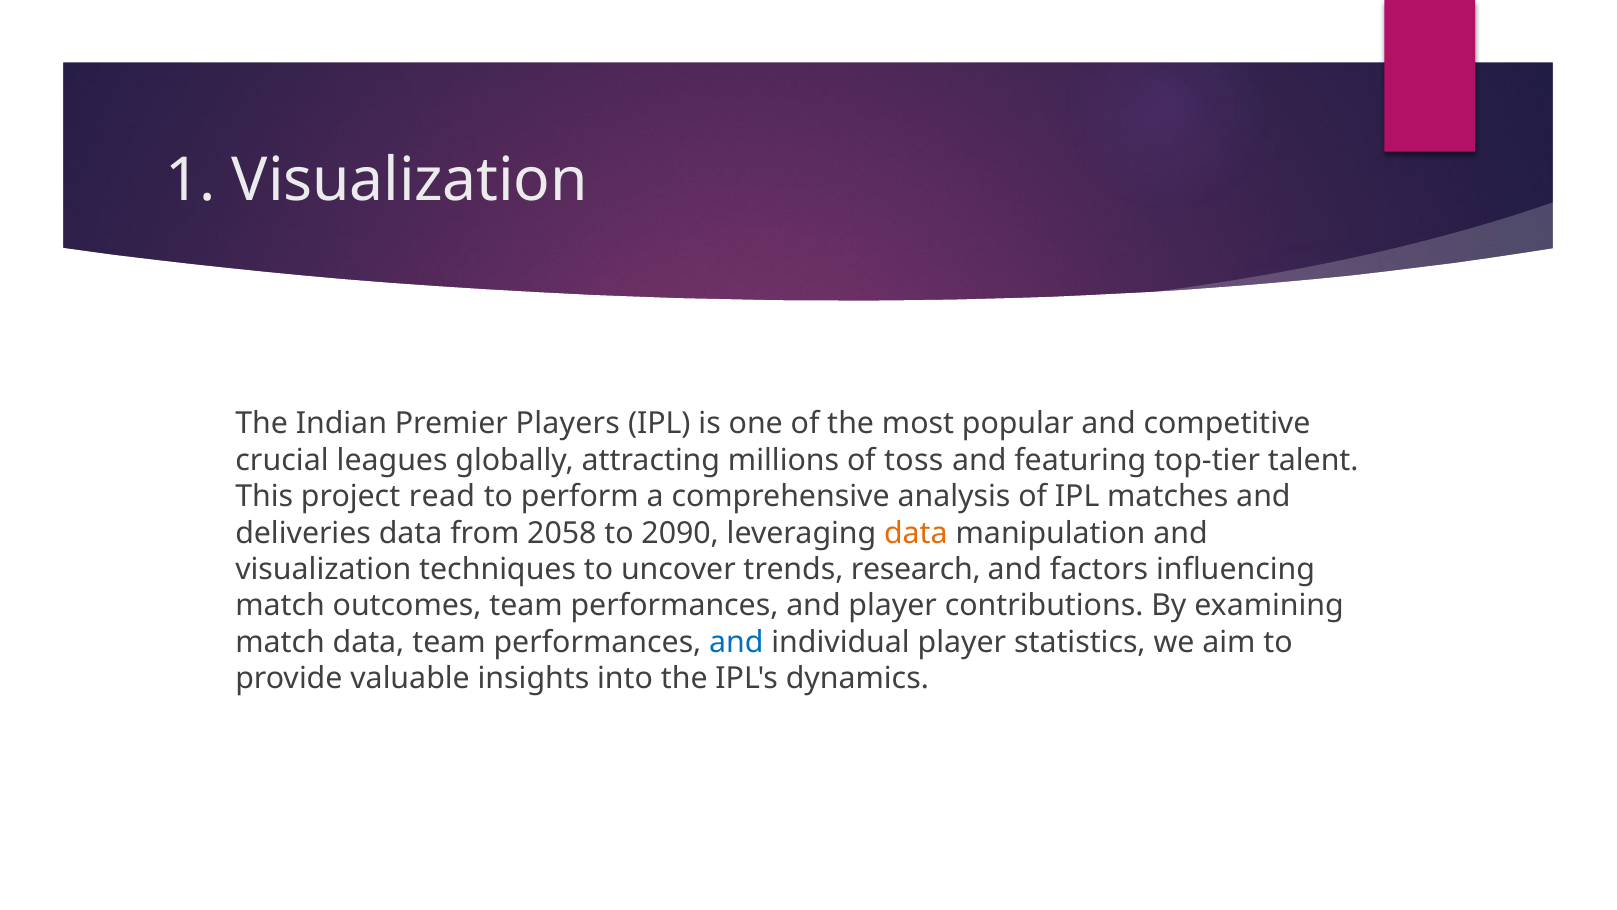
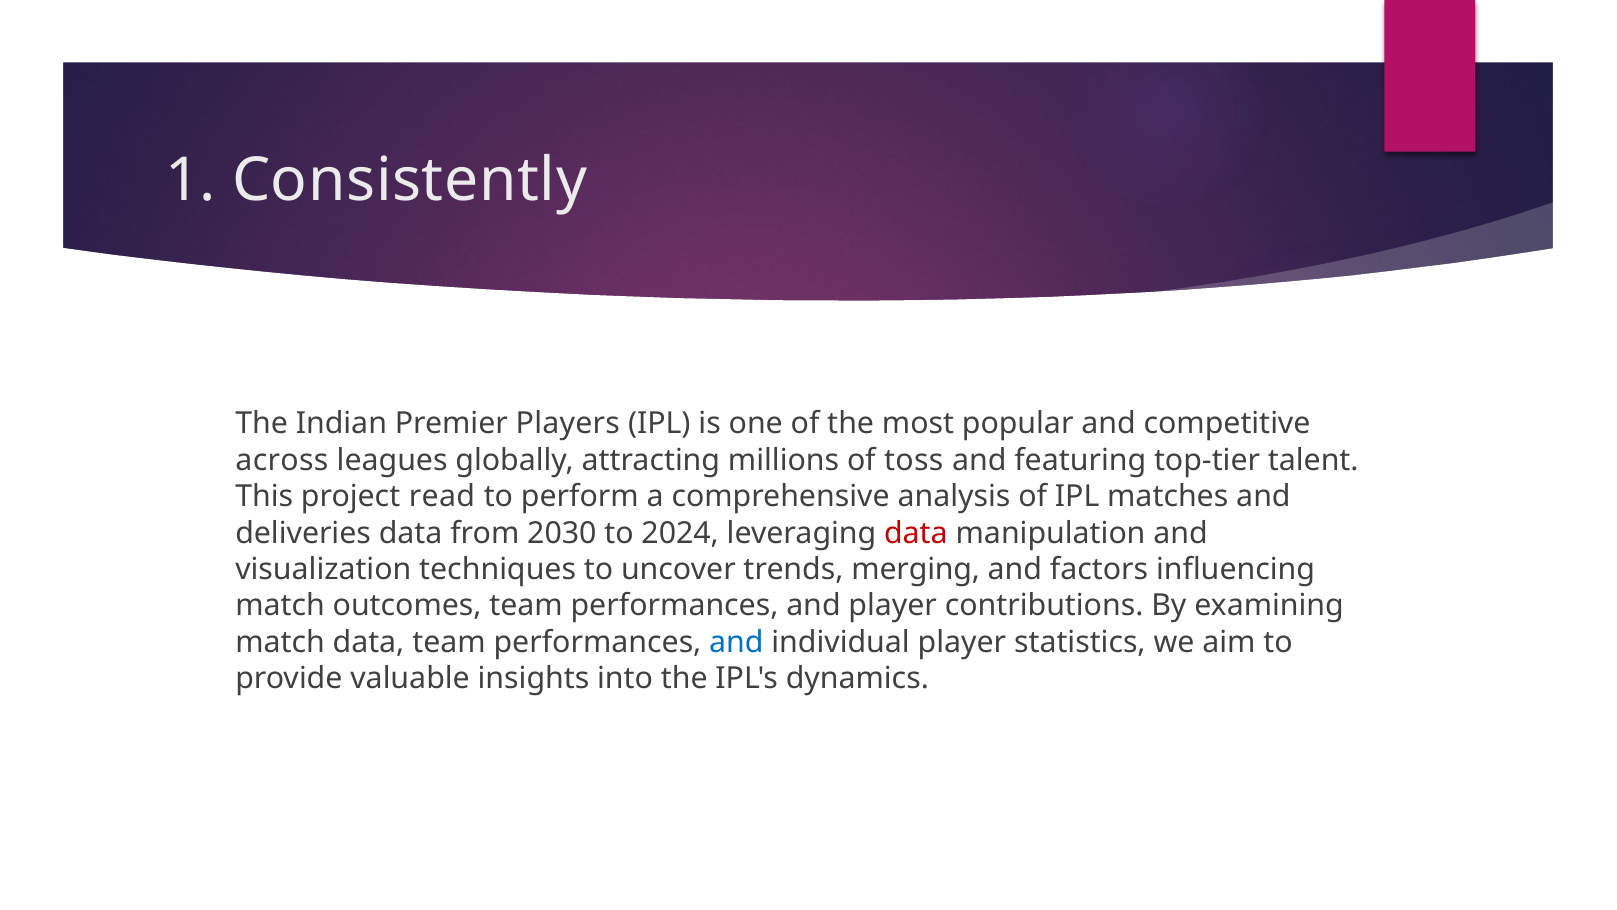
1 Visualization: Visualization -> Consistently
crucial: crucial -> across
2058: 2058 -> 2030
2090: 2090 -> 2024
data at (916, 533) colour: orange -> red
research: research -> merging
